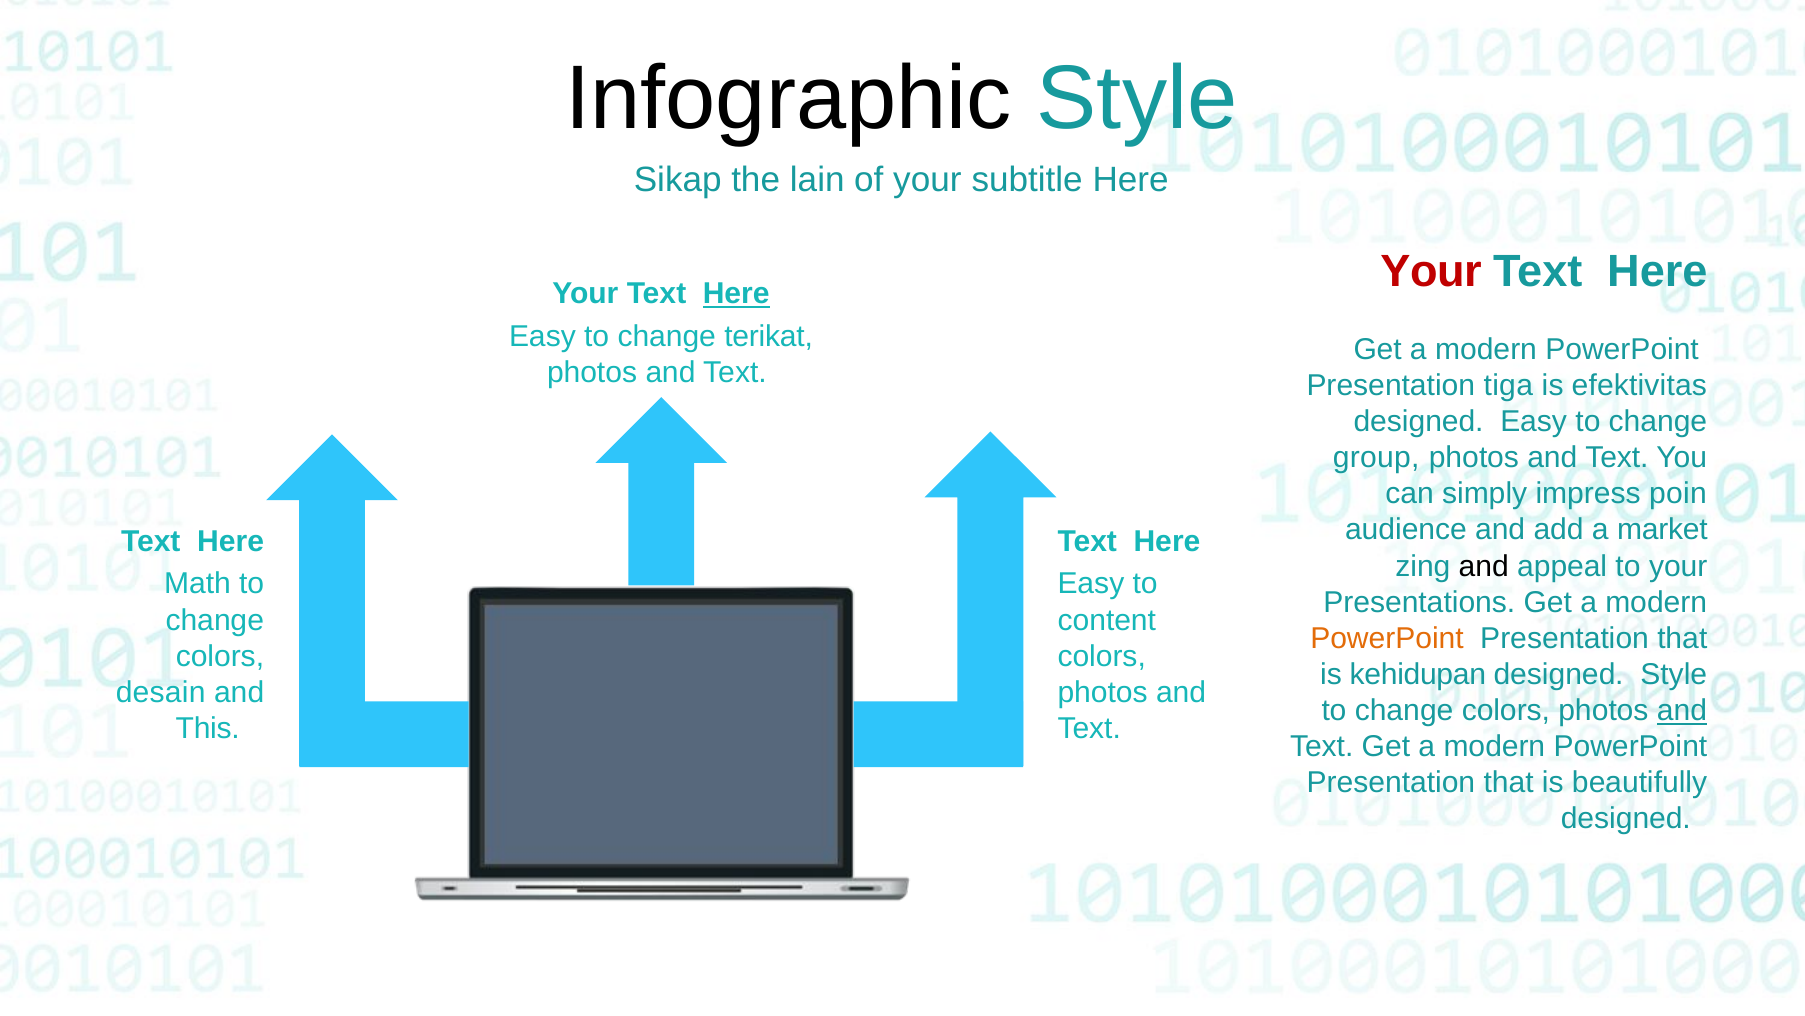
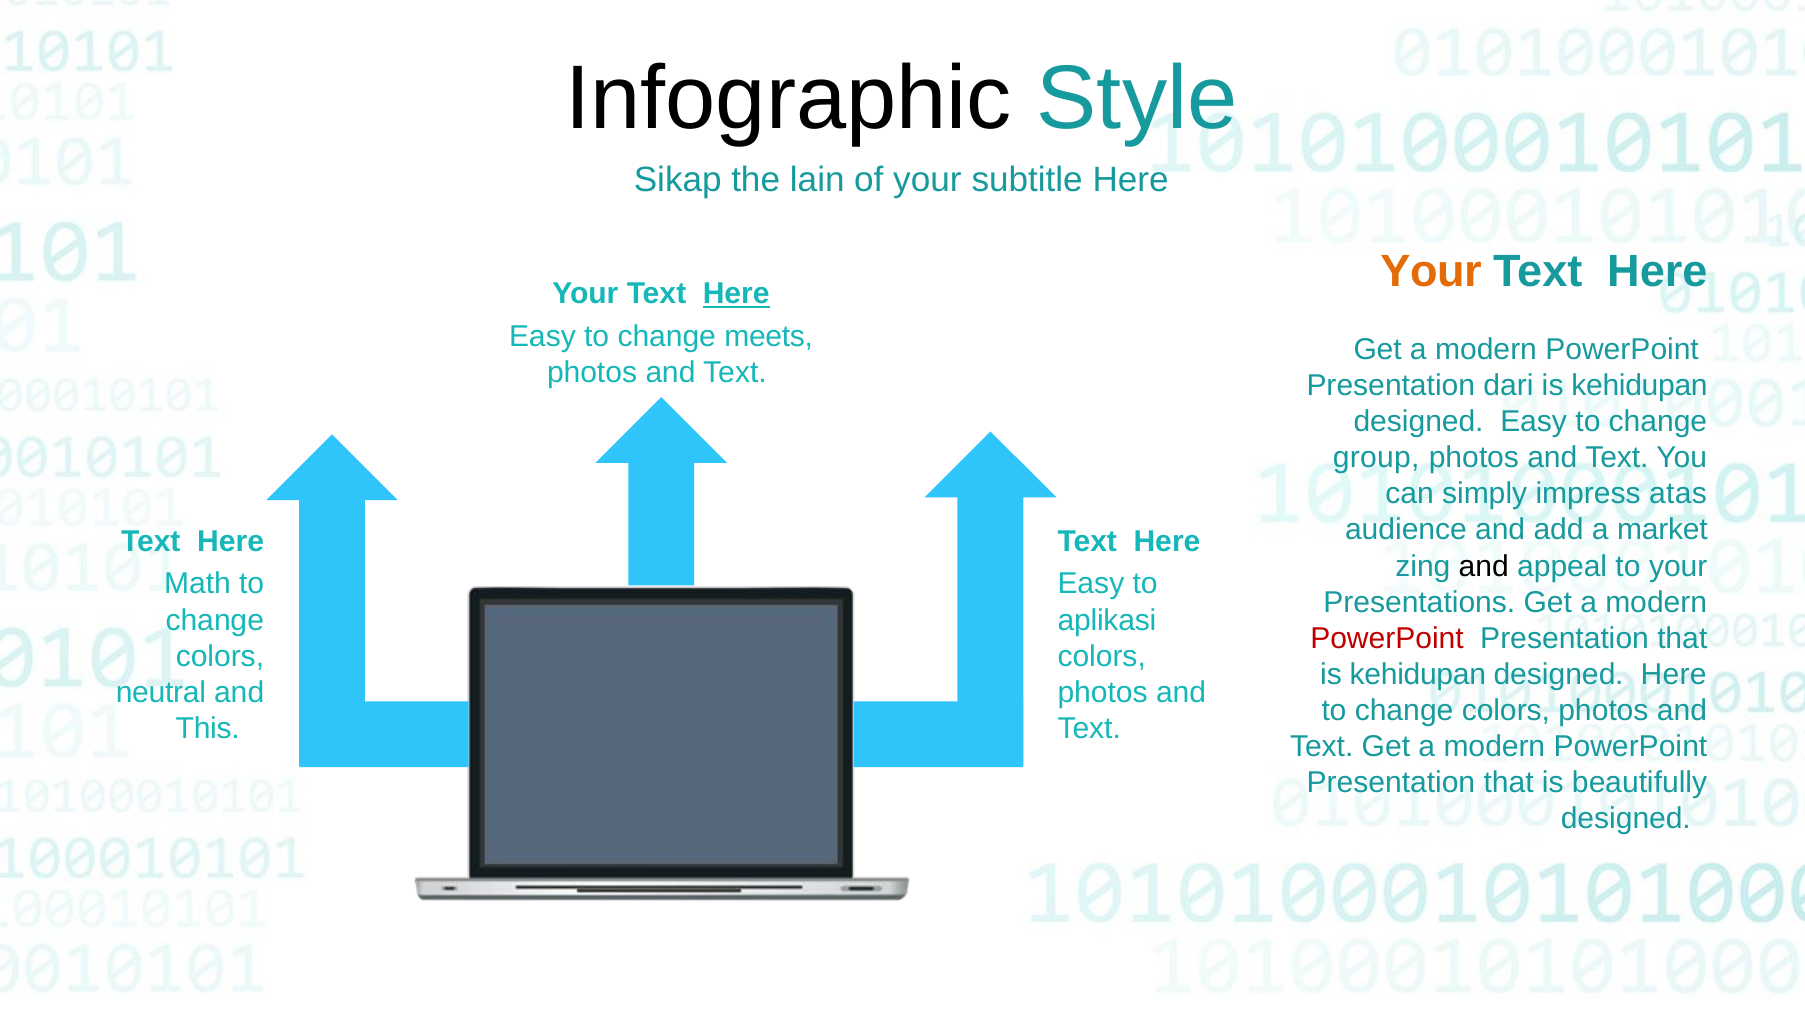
Your at (1431, 272) colour: red -> orange
terikat: terikat -> meets
tiga: tiga -> dari
efektivitas at (1639, 385): efektivitas -> kehidupan
poin: poin -> atas
content: content -> aplikasi
PowerPoint at (1387, 638) colour: orange -> red
designed Style: Style -> Here
desain: desain -> neutral
and at (1682, 710) underline: present -> none
